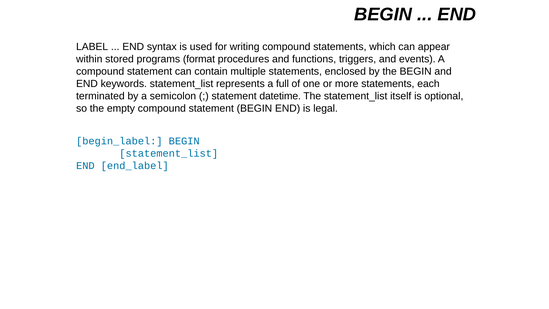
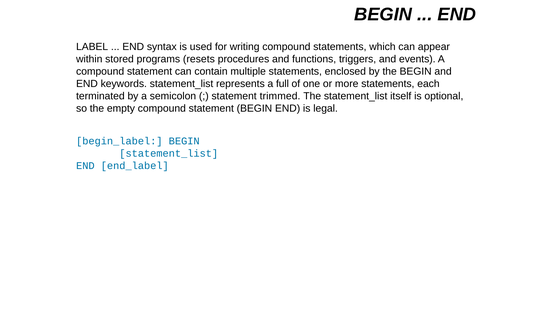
format: format -> resets
datetime: datetime -> trimmed
